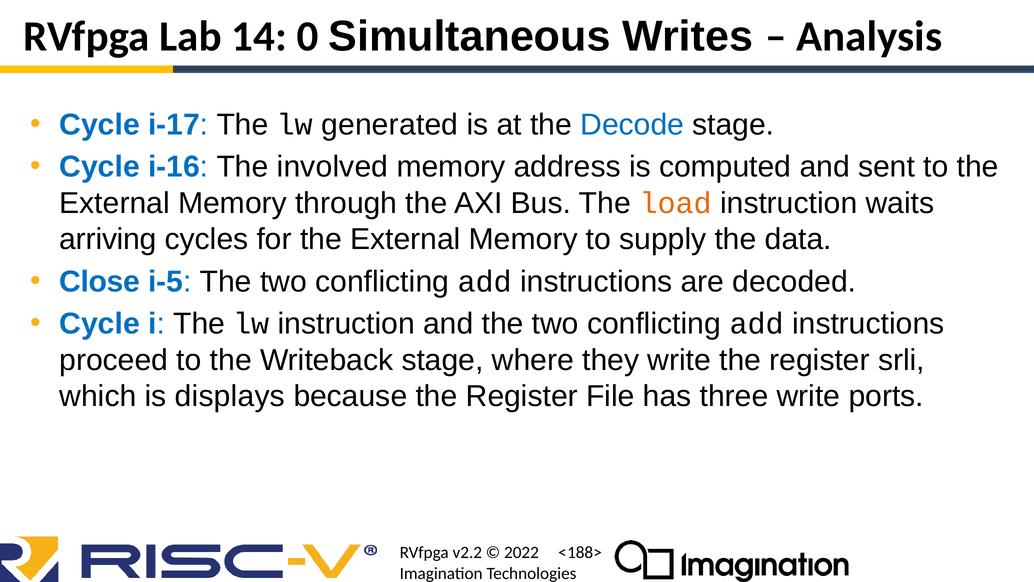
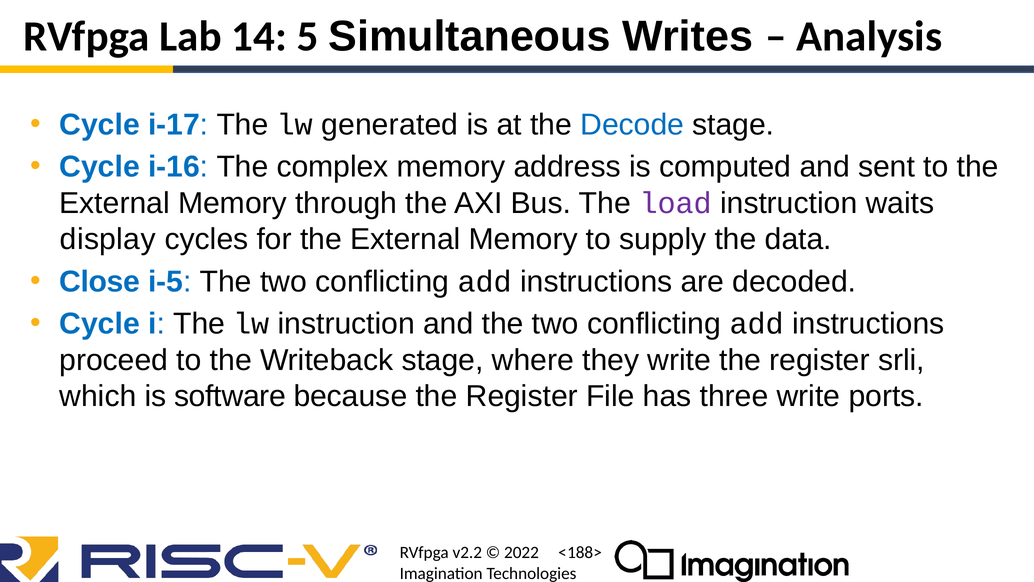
0: 0 -> 5
involved: involved -> complex
load colour: orange -> purple
arriving: arriving -> display
displays: displays -> software
